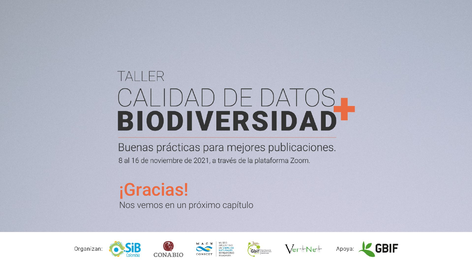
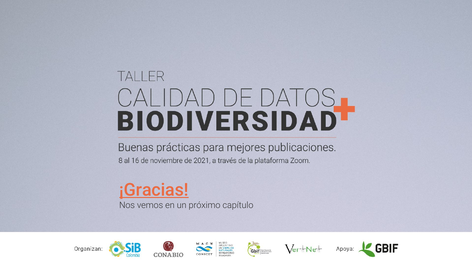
¡Gracias underline: none -> present
